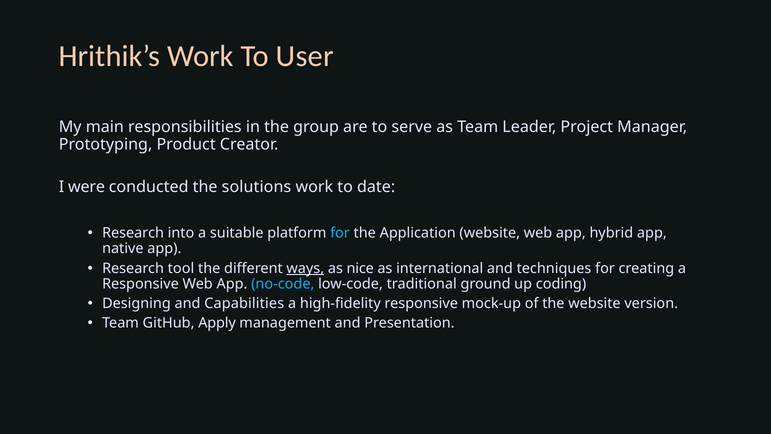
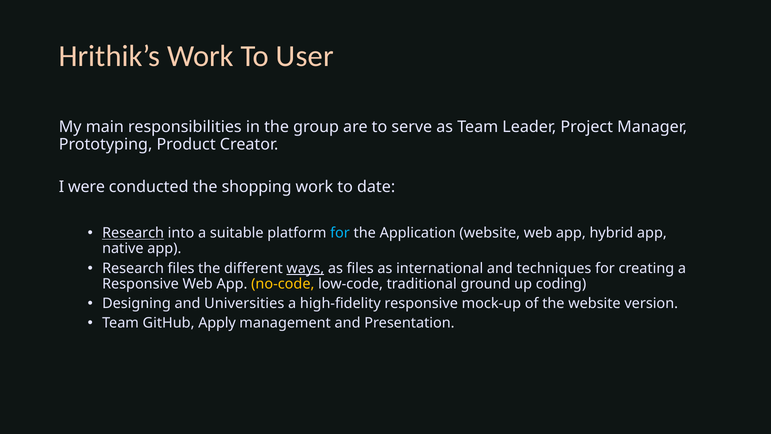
solutions: solutions -> shopping
Research at (133, 233) underline: none -> present
Research tool: tool -> files
as nice: nice -> files
no-code colour: light blue -> yellow
Capabilities: Capabilities -> Universities
